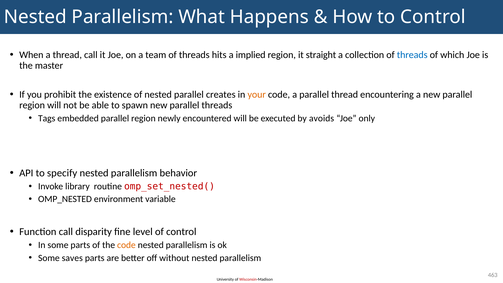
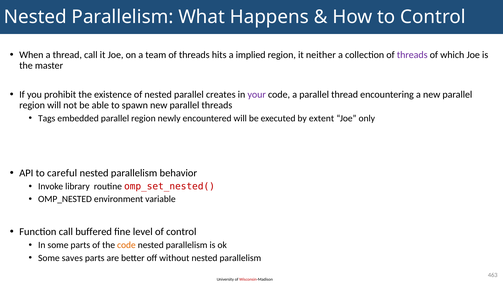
straight: straight -> neither
threads at (412, 55) colour: blue -> purple
your colour: orange -> purple
avoids: avoids -> extent
specify: specify -> careful
disparity: disparity -> buffered
